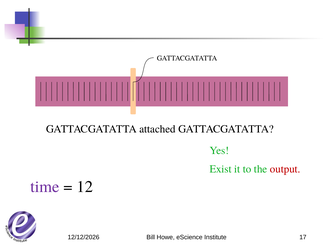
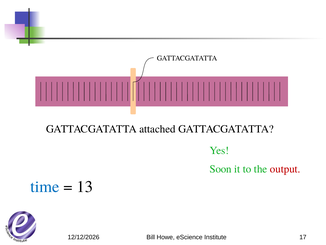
Exist: Exist -> Soon
time colour: purple -> blue
12: 12 -> 13
